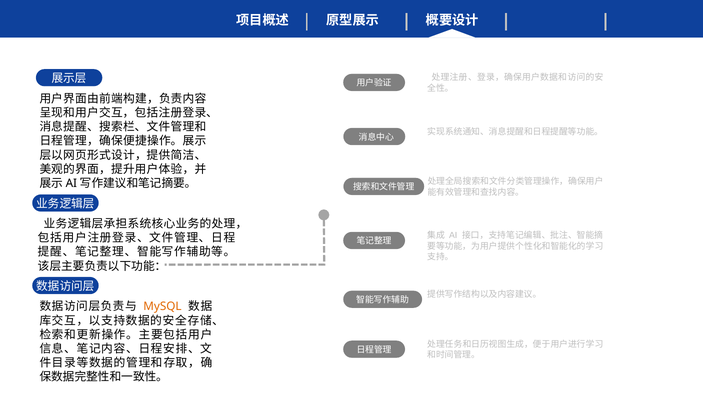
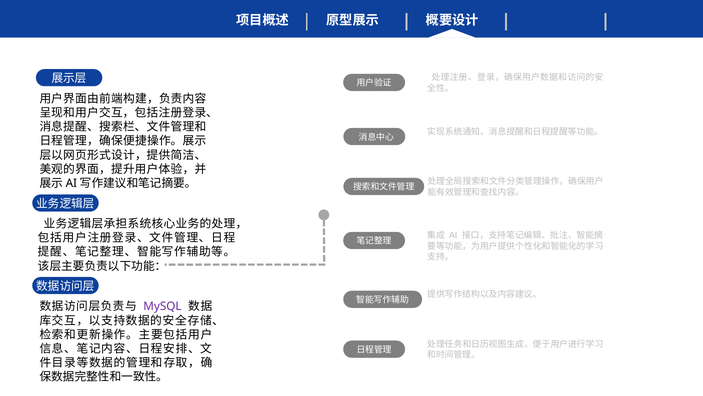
MySQL colour: orange -> purple
